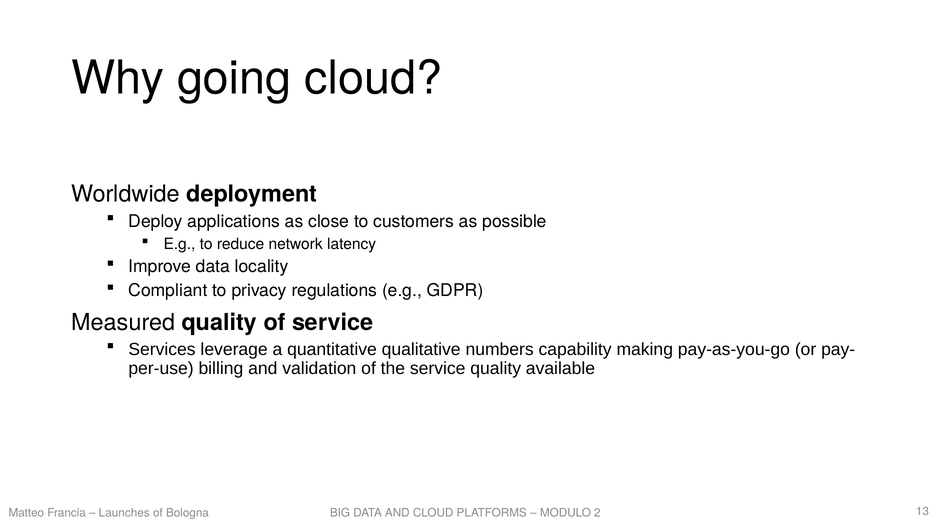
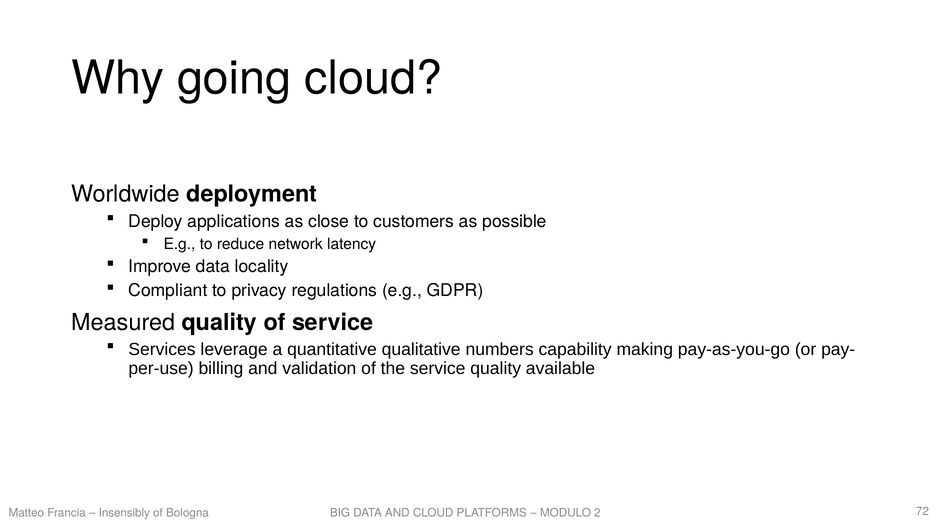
Launches: Launches -> Insensibly
13: 13 -> 72
